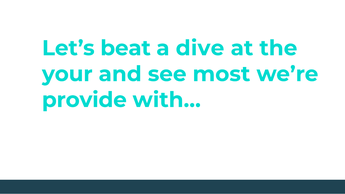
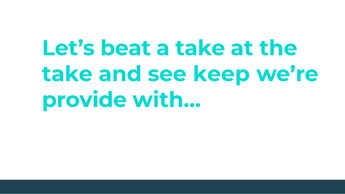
a dive: dive -> take
your at (67, 74): your -> take
most: most -> keep
